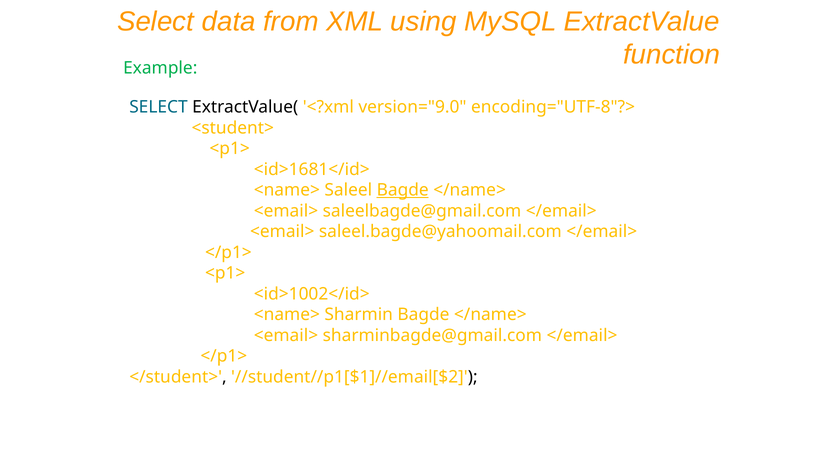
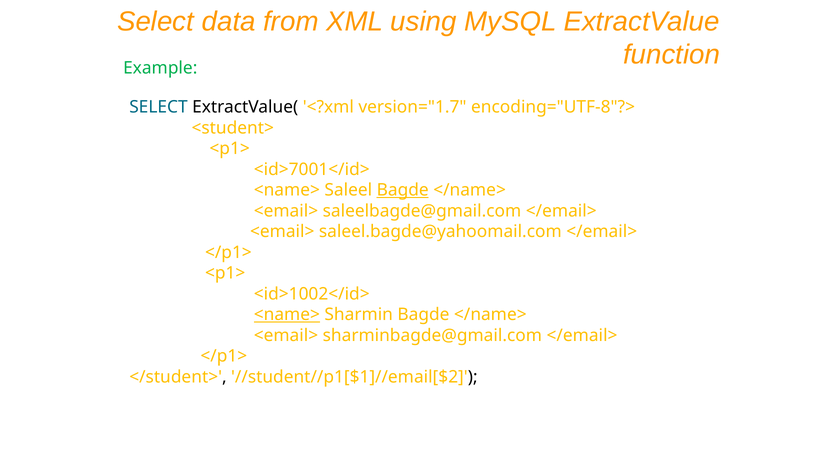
version="9.0: version="9.0 -> version="1.7
<id>1681</id>: <id>1681</id> -> <id>7001</id>
<name> at (287, 315) underline: none -> present
